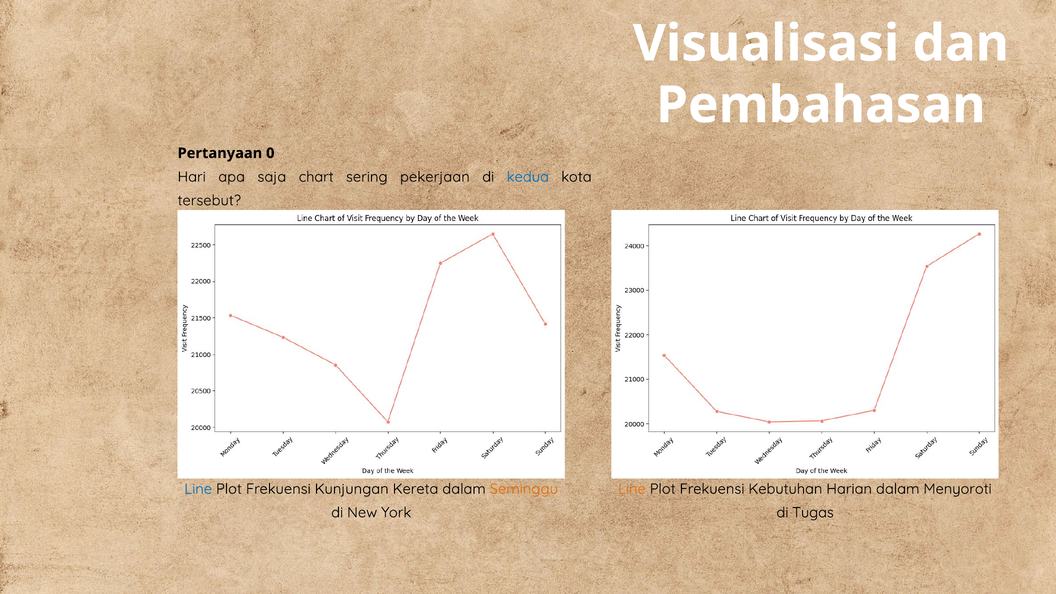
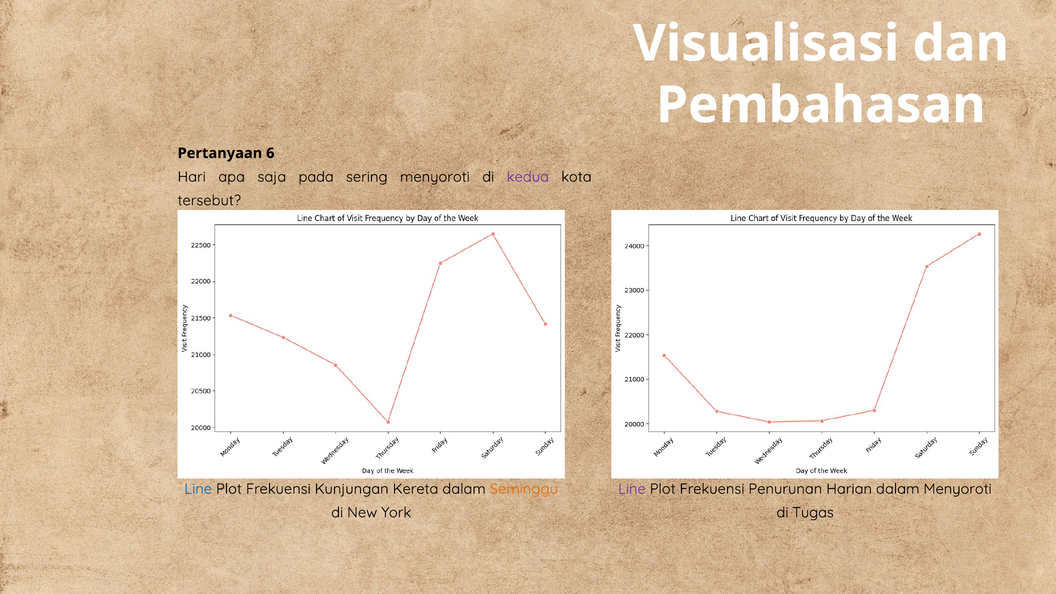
0: 0 -> 6
chart: chart -> pada
sering pekerjaan: pekerjaan -> menyoroti
kedua colour: blue -> purple
Line at (632, 489) colour: orange -> purple
Kebutuhan: Kebutuhan -> Penurunan
